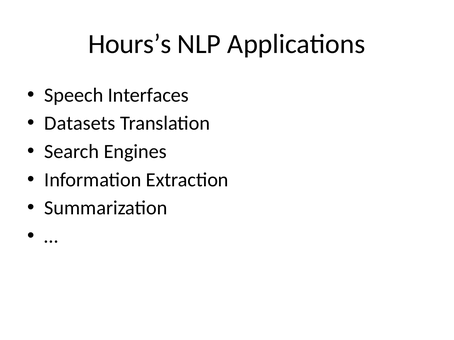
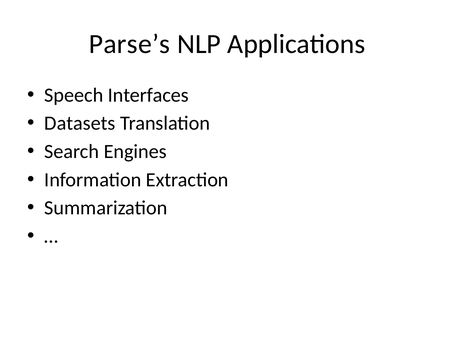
Hours’s: Hours’s -> Parse’s
